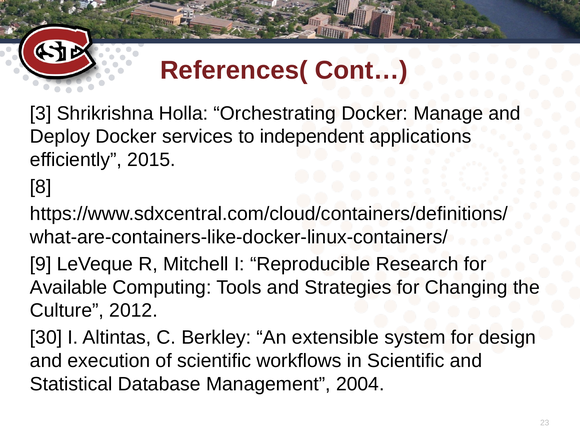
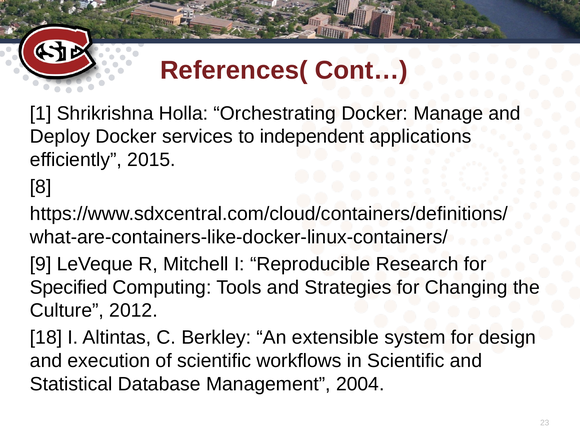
3: 3 -> 1
Available: Available -> Specified
30: 30 -> 18
